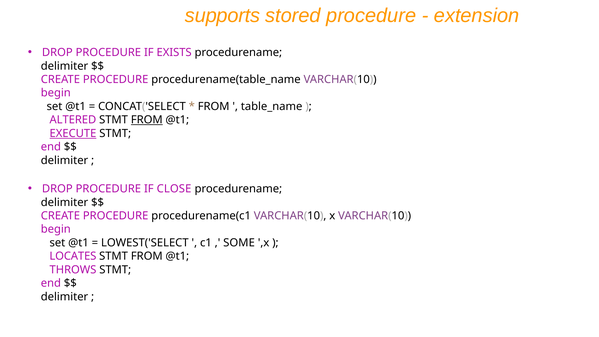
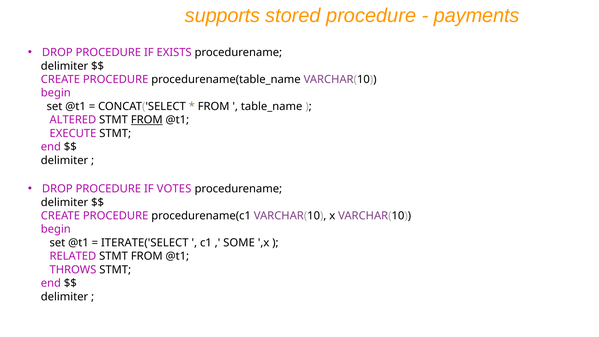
extension: extension -> payments
EXECUTE underline: present -> none
CLOSE: CLOSE -> VOTES
LOWEST('SELECT: LOWEST('SELECT -> ITERATE('SELECT
LOCATES: LOCATES -> RELATED
